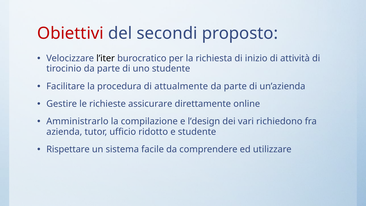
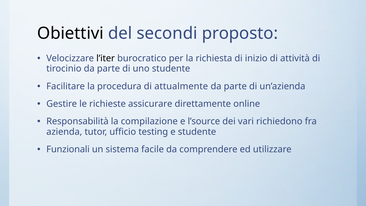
Obiettivi colour: red -> black
Amministrarlo: Amministrarlo -> Responsabilità
l’design: l’design -> l’source
ridotto: ridotto -> testing
Rispettare: Rispettare -> Funzionali
